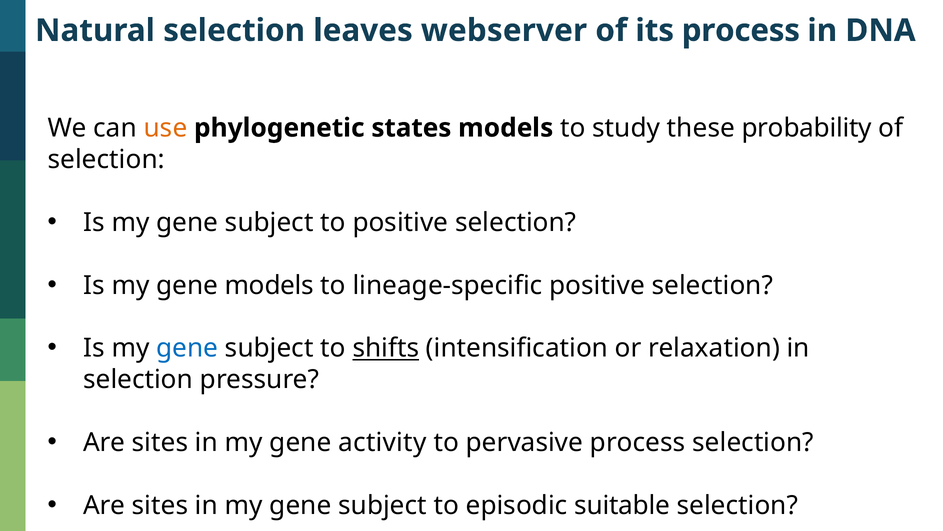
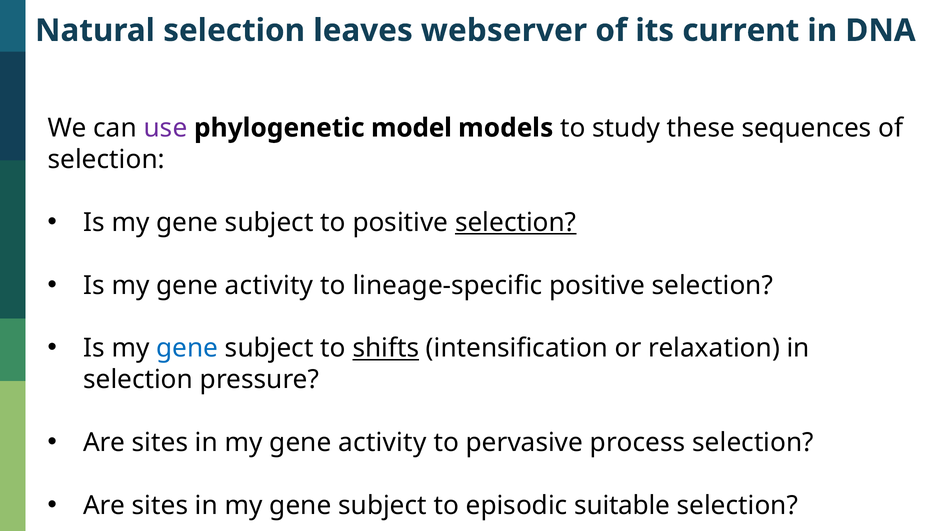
its process: process -> current
use colour: orange -> purple
states: states -> model
probability: probability -> sequences
selection at (516, 222) underline: none -> present
Is my gene models: models -> activity
